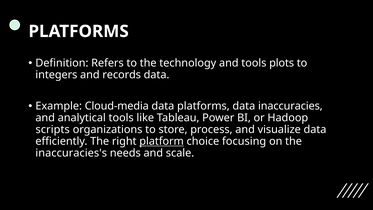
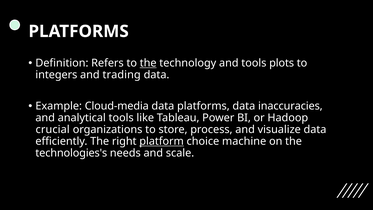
the at (148, 63) underline: none -> present
records: records -> trading
scripts: scripts -> crucial
focusing: focusing -> machine
inaccuracies's: inaccuracies's -> technologies's
